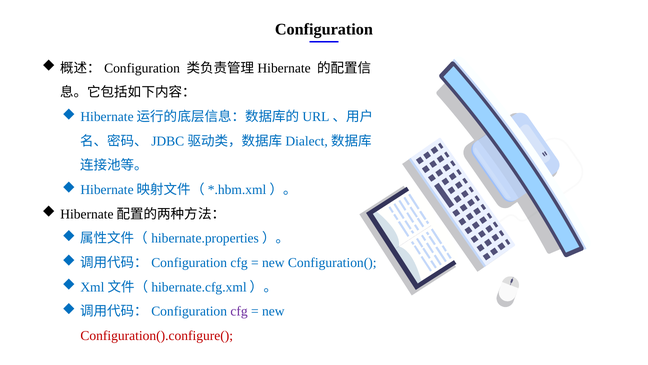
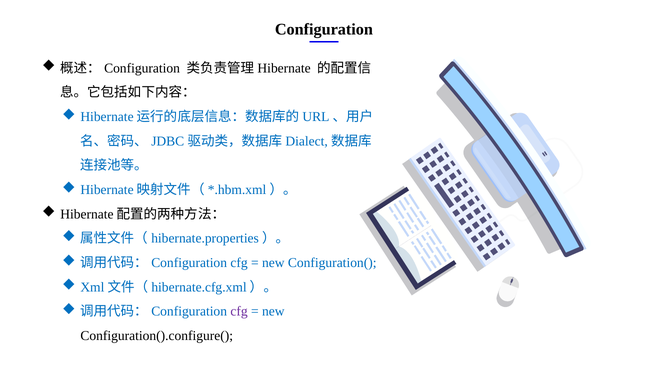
Configuration().configure( colour: red -> black
